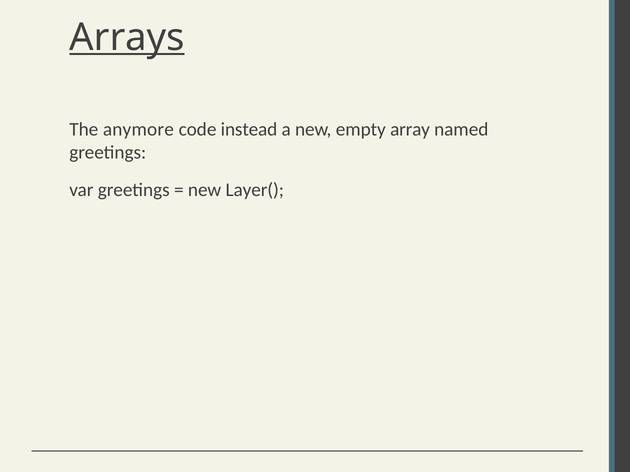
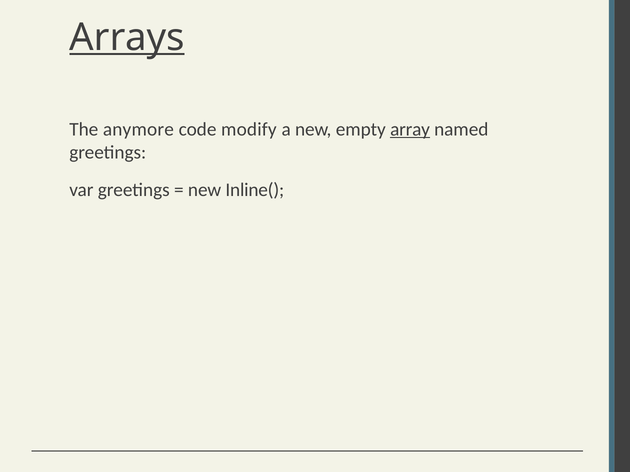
instead: instead -> modify
array underline: none -> present
Layer(: Layer( -> Inline(
